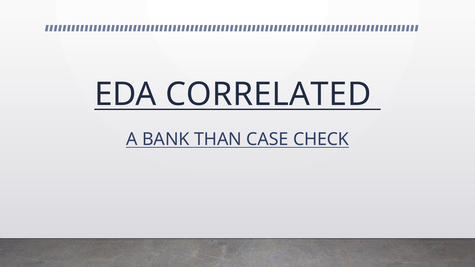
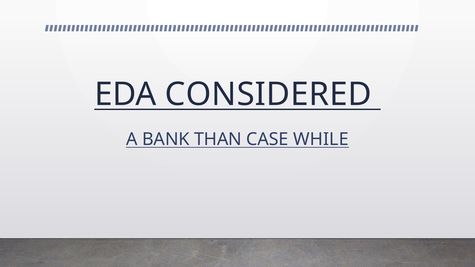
CORRELATED: CORRELATED -> CONSIDERED
CHECK: CHECK -> WHILE
